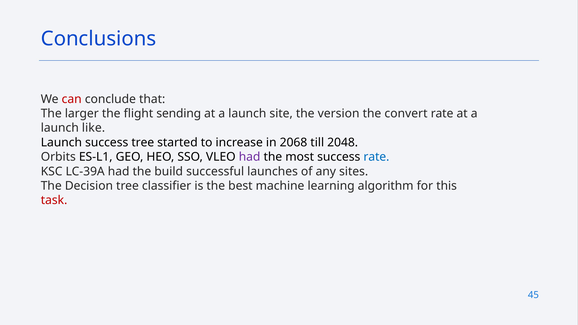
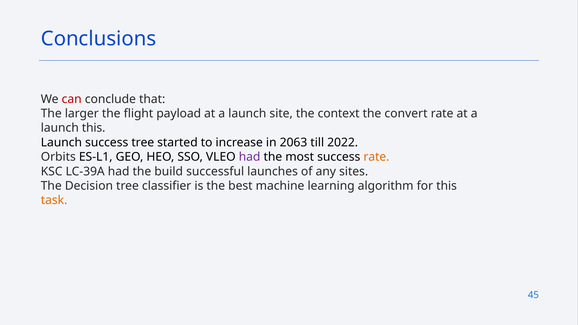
sending: sending -> payload
version: version -> context
launch like: like -> this
2068: 2068 -> 2063
2048: 2048 -> 2022
rate at (376, 157) colour: blue -> orange
task colour: red -> orange
